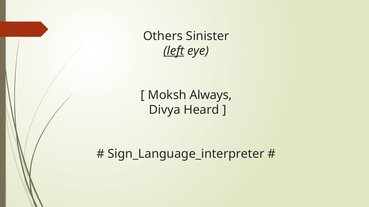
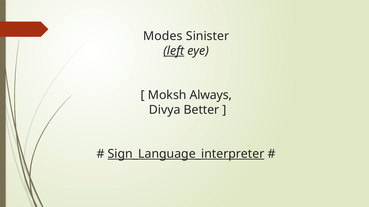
Others: Others -> Modes
Heard: Heard -> Better
Sign_Language_interpreter underline: none -> present
